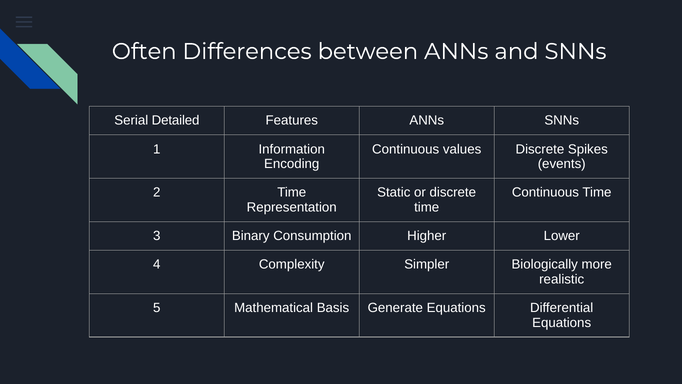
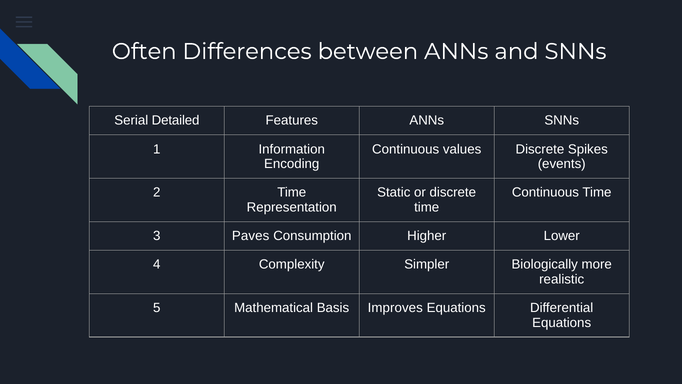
Binary: Binary -> Paves
Generate: Generate -> Improves
